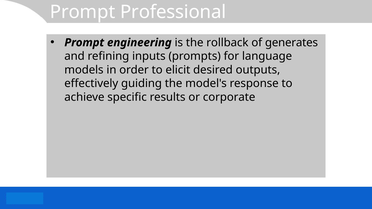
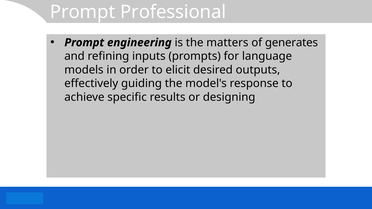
rollback: rollback -> matters
corporate: corporate -> designing
